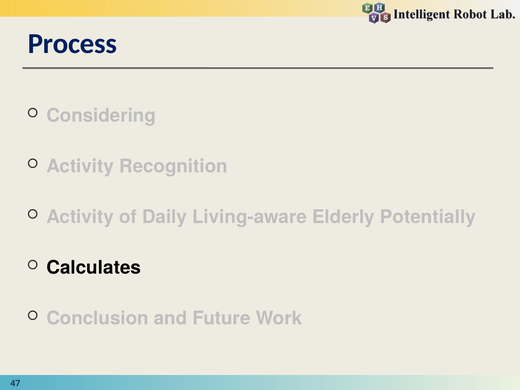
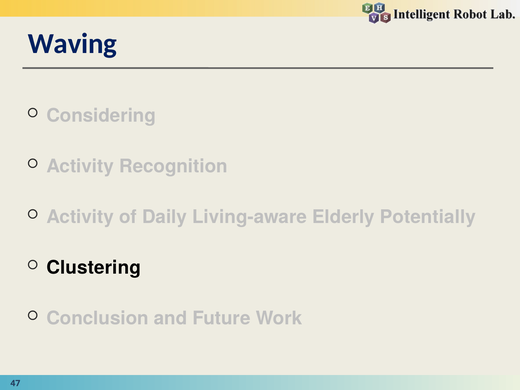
Process: Process -> Waving
Calculates: Calculates -> Clustering
